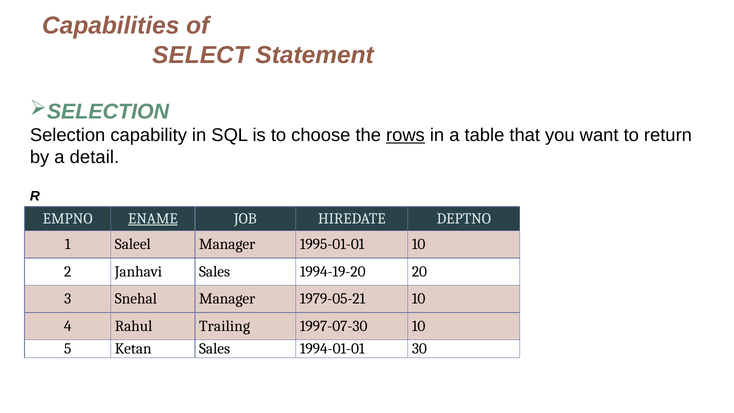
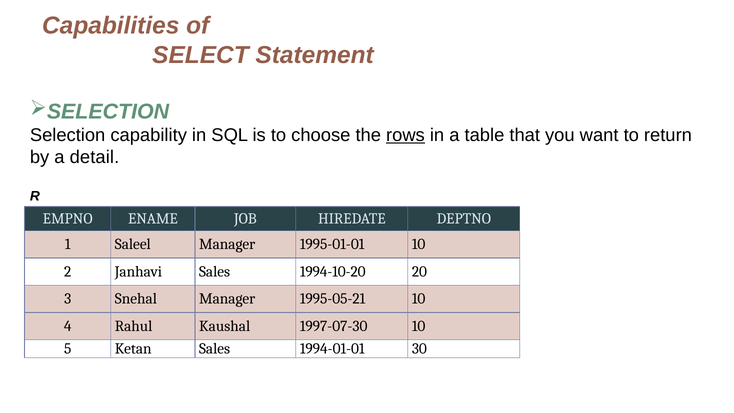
ENAME underline: present -> none
1994-19-20: 1994-19-20 -> 1994-10-20
1979-05-21: 1979-05-21 -> 1995-05-21
Trailing: Trailing -> Kaushal
